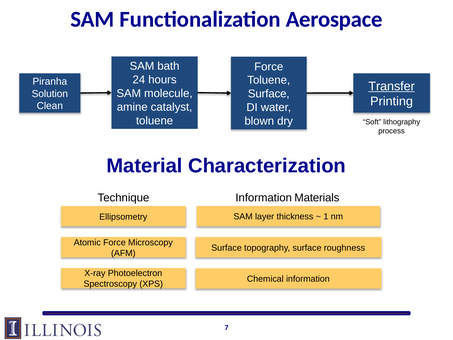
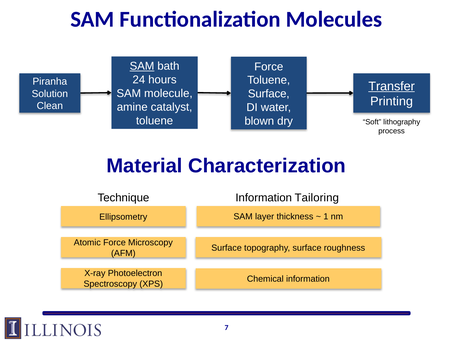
Aerospace: Aerospace -> Molecules
SAM at (142, 66) underline: none -> present
Materials: Materials -> Tailoring
